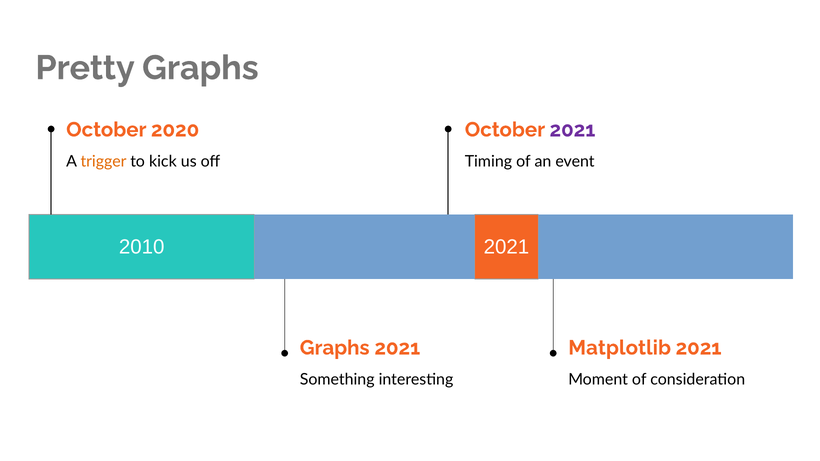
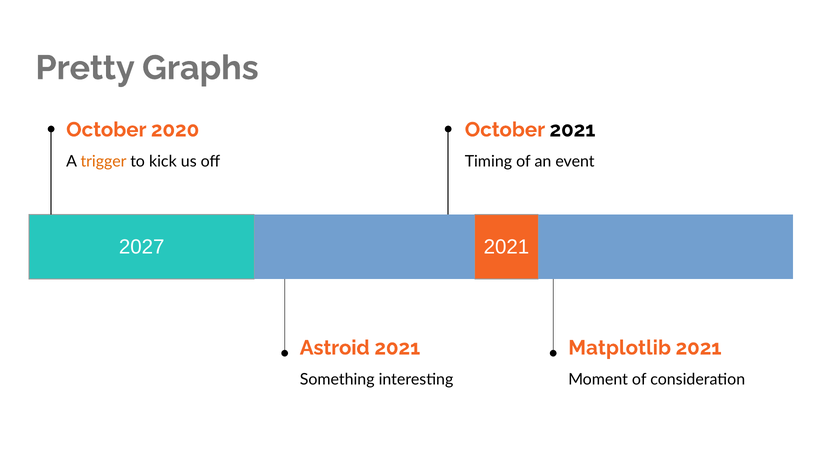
2021 at (572, 130) colour: purple -> black
2010: 2010 -> 2027
Graphs at (335, 348): Graphs -> Astroid
